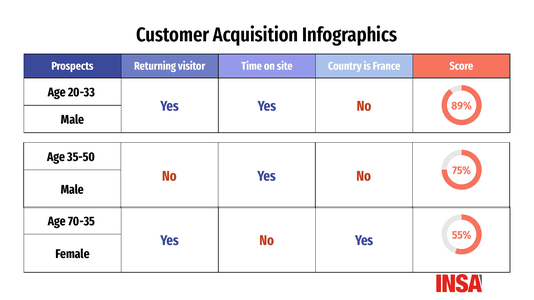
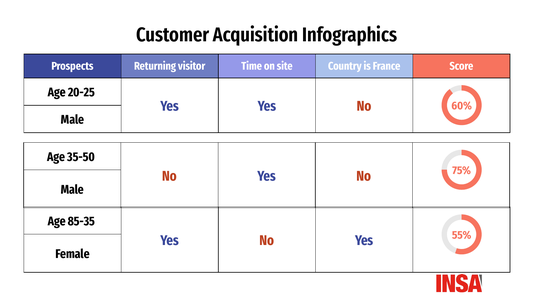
20-33: 20-33 -> 20-25
89%: 89% -> 60%
70-35: 70-35 -> 85-35
